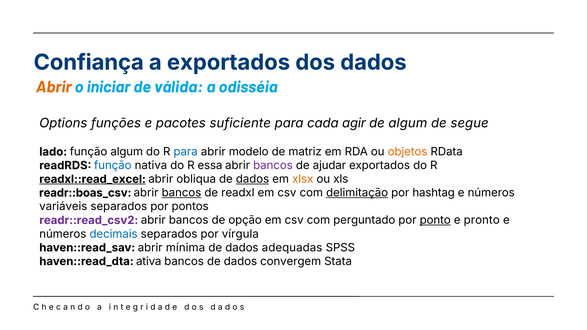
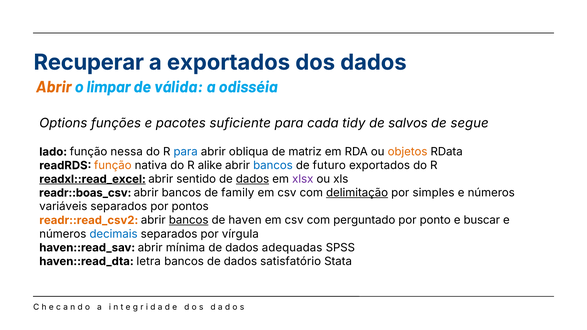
Confiança: Confiança -> Recuperar
iniciar: iniciar -> limpar
agir: agir -> tidy
de algum: algum -> salvos
função algum: algum -> nessa
modelo: modelo -> obliqua
função at (113, 166) colour: blue -> orange
essa: essa -> alike
bancos at (273, 166) colour: purple -> blue
ajudar: ajudar -> futuro
obliqua: obliqua -> sentido
xlsx colour: orange -> purple
bancos at (181, 193) underline: present -> none
readxl: readxl -> family
hashtag: hashtag -> simples
readr::read_csv2 colour: purple -> orange
bancos at (189, 220) underline: none -> present
opção: opção -> haven
ponto underline: present -> none
pronto: pronto -> buscar
ativa: ativa -> letra
convergem: convergem -> satisfatório
